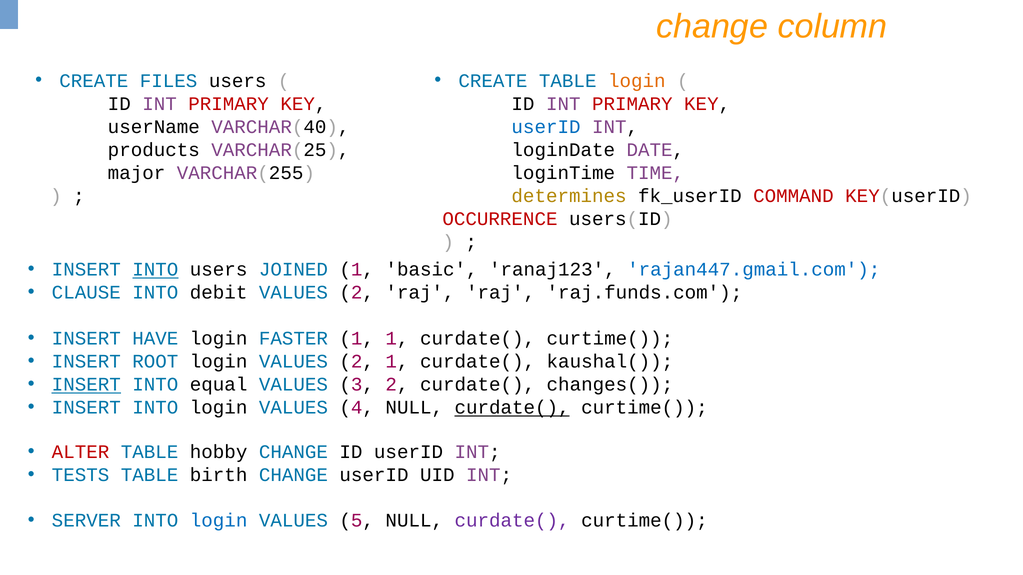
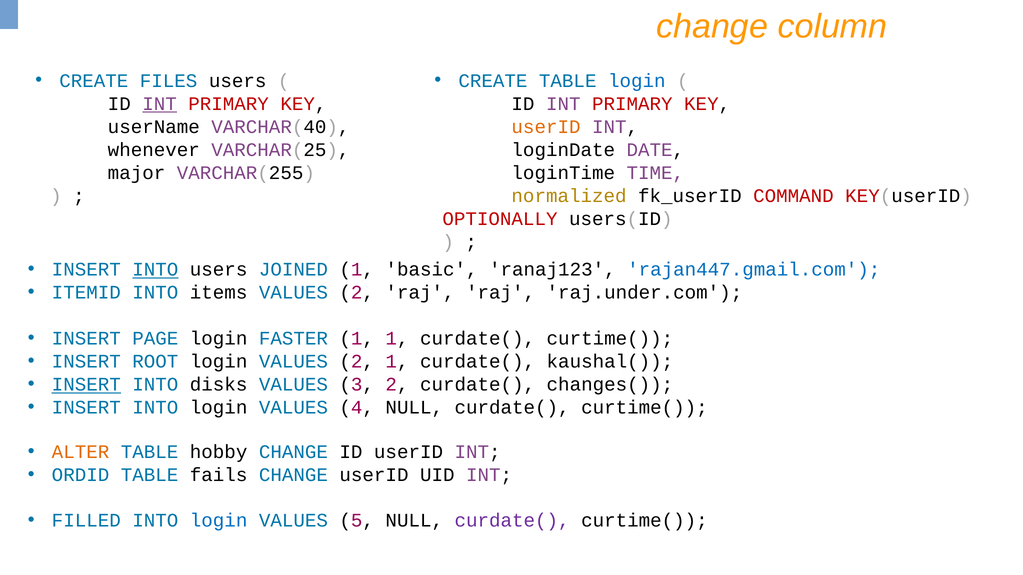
login at (637, 81) colour: orange -> blue
INT at (160, 104) underline: none -> present
userID at (546, 127) colour: blue -> orange
products: products -> whenever
determines: determines -> normalized
OCCURRENCE: OCCURRENCE -> OPTIONALLY
CLAUSE: CLAUSE -> ITEMID
debit: debit -> items
raj.funds.com: raj.funds.com -> raj.under.com
HAVE: HAVE -> PAGE
equal: equal -> disks
curdate( at (512, 408) underline: present -> none
ALTER colour: red -> orange
TESTS: TESTS -> ORDID
birth: birth -> fails
SERVER: SERVER -> FILLED
